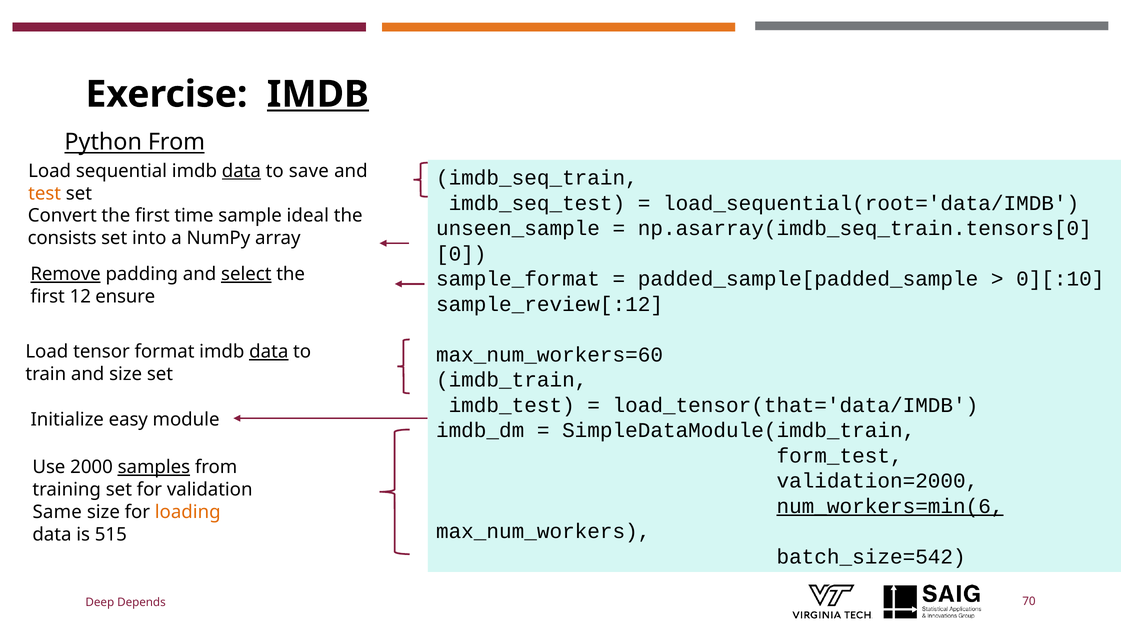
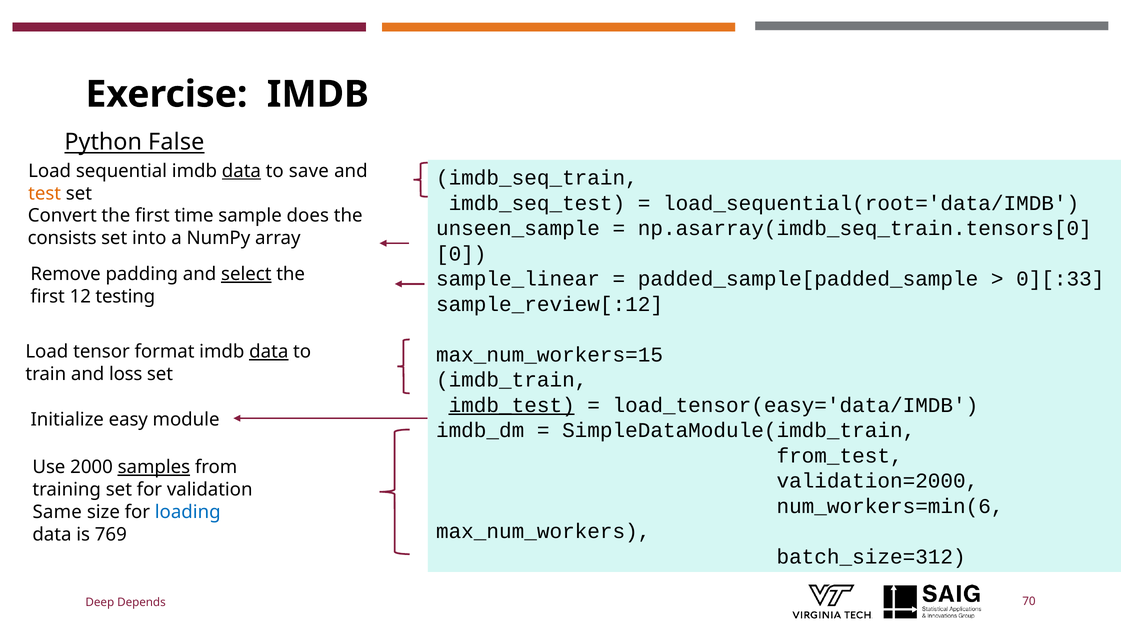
IMDB at (318, 94) underline: present -> none
Python From: From -> False
ideal: ideal -> does
Remove underline: present -> none
sample_format: sample_format -> sample_linear
0][:10: 0][:10 -> 0][:33
ensure: ensure -> testing
max_num_workers=60: max_num_workers=60 -> max_num_workers=15
and size: size -> loss
imdb_test underline: none -> present
load_tensor(that='data/IMDB: load_tensor(that='data/IMDB -> load_tensor(easy='data/IMDB
form_test: form_test -> from_test
num_workers=min(6 underline: present -> none
loading colour: orange -> blue
515: 515 -> 769
batch_size=542: batch_size=542 -> batch_size=312
